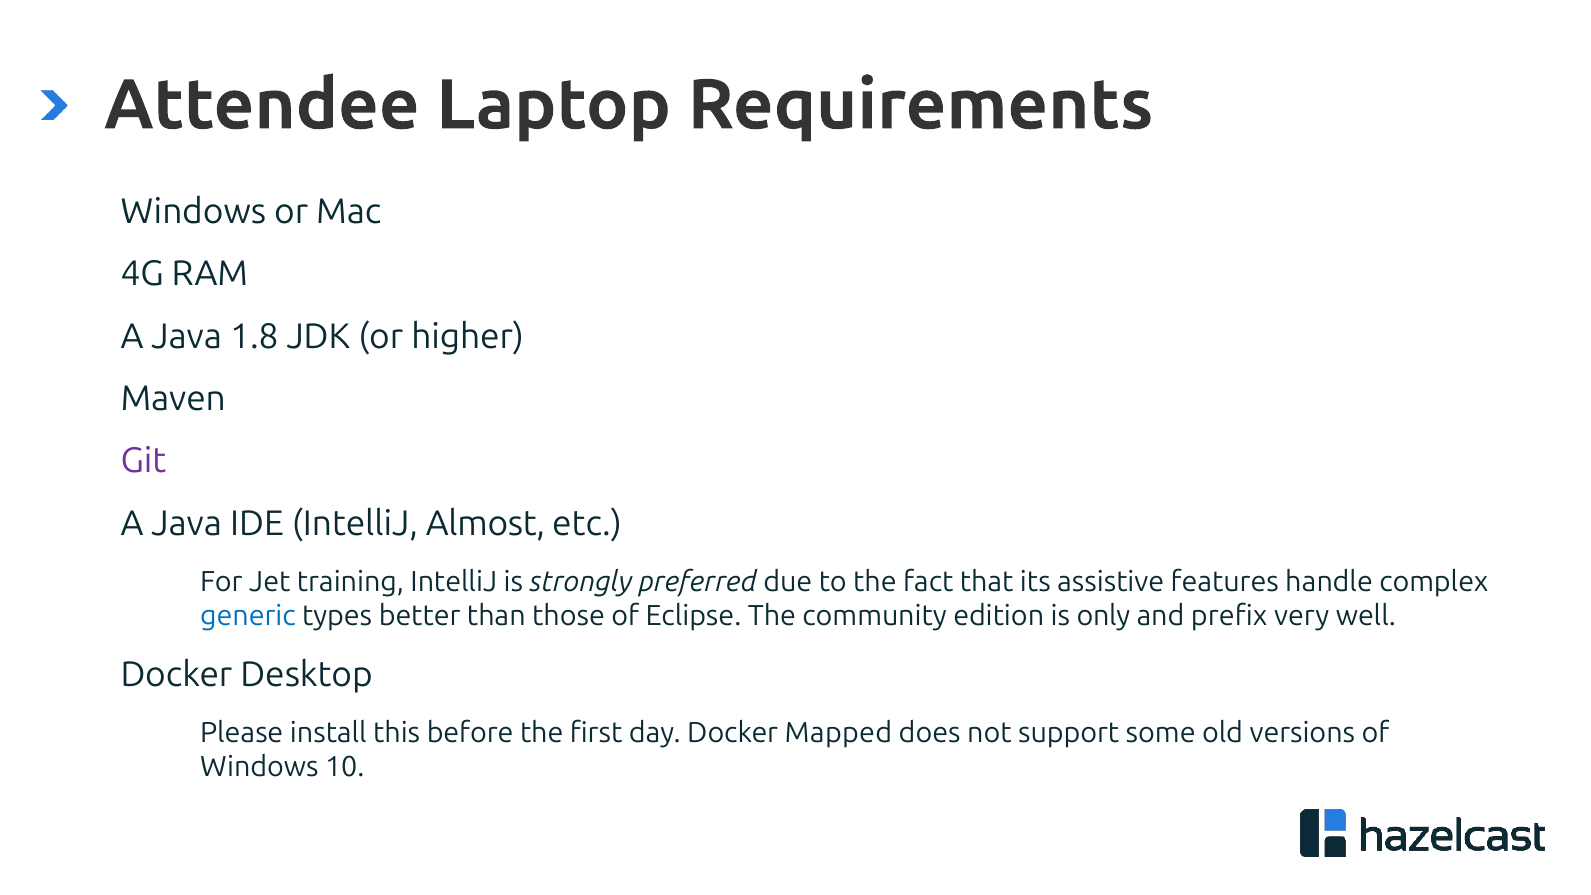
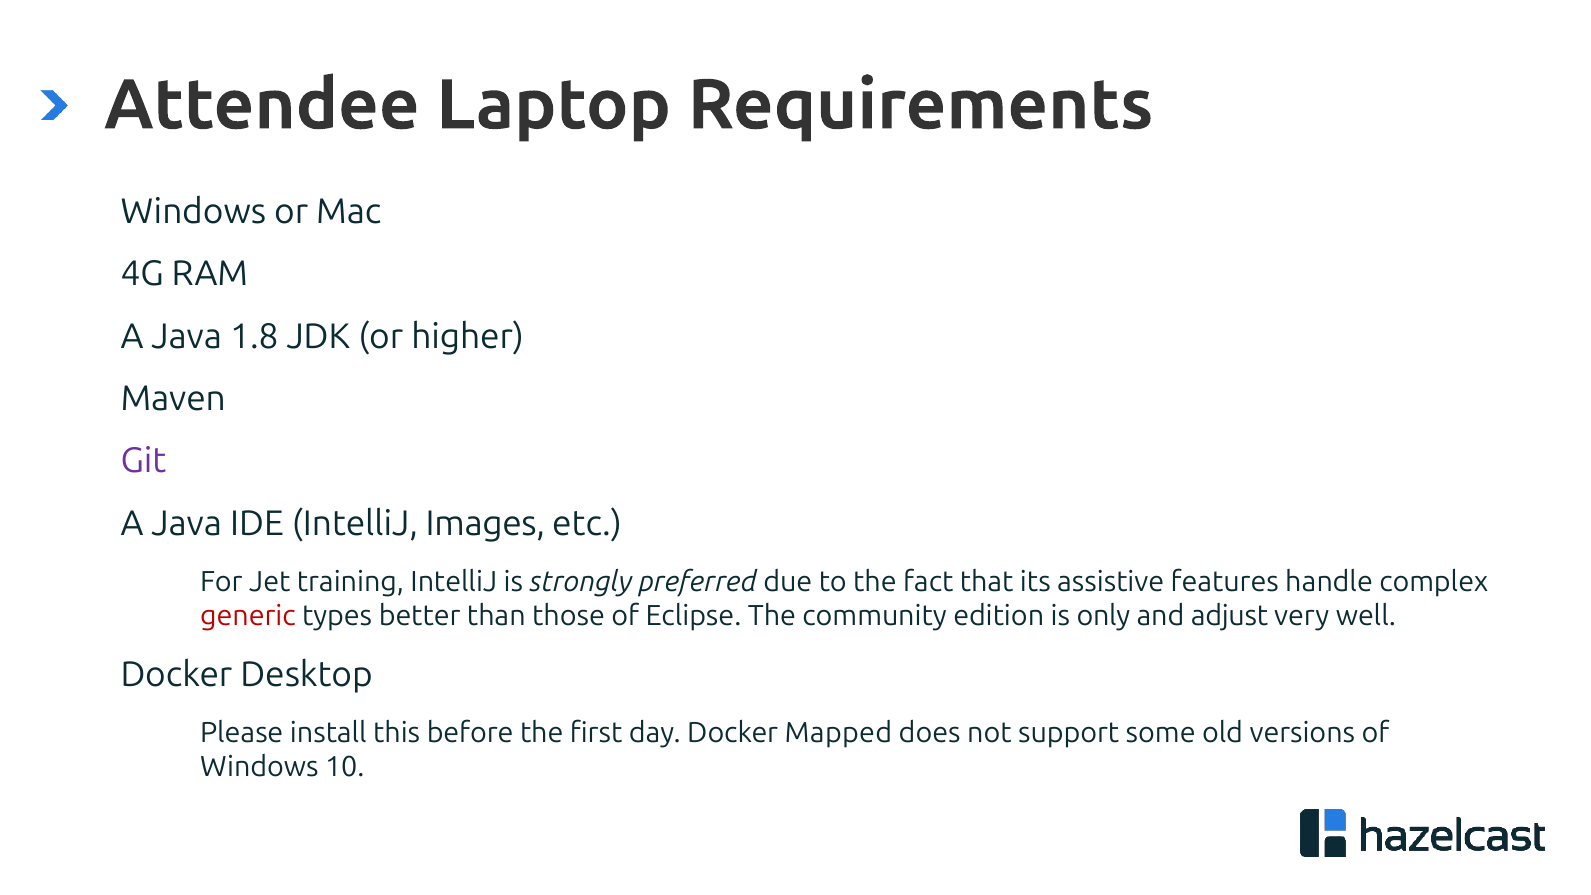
Almost: Almost -> Images
generic colour: blue -> red
prefix: prefix -> adjust
